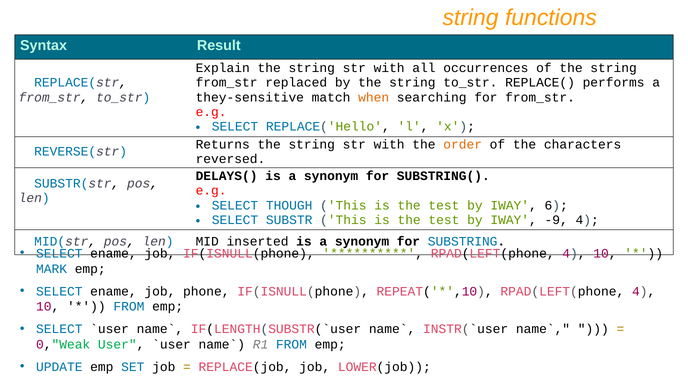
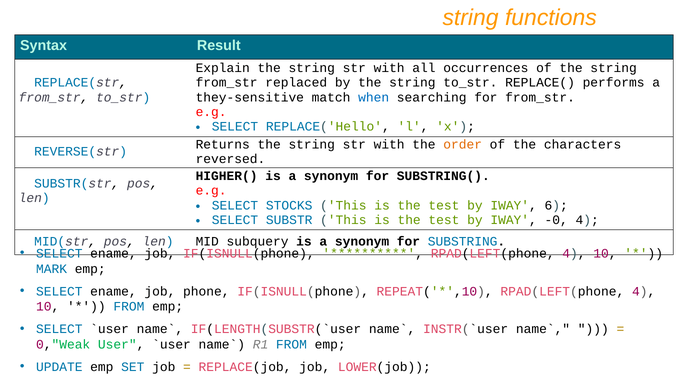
when colour: orange -> blue
DELAYS(: DELAYS( -> HIGHER(
THOUGH: THOUGH -> STOCKS
-9: -9 -> -0
inserted: inserted -> subquery
